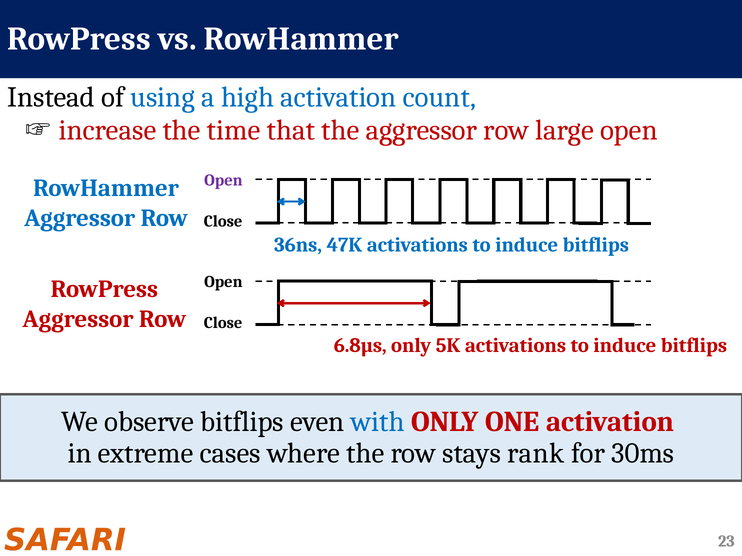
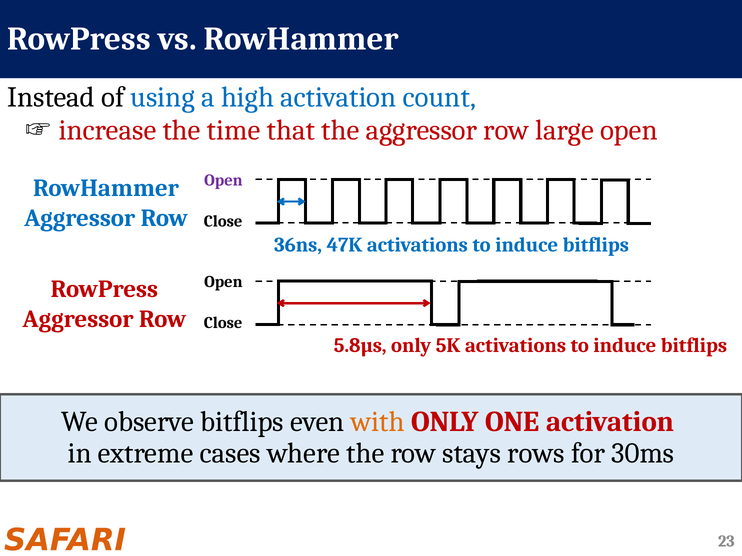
6.8µs: 6.8µs -> 5.8µs
with colour: blue -> orange
rank: rank -> rows
